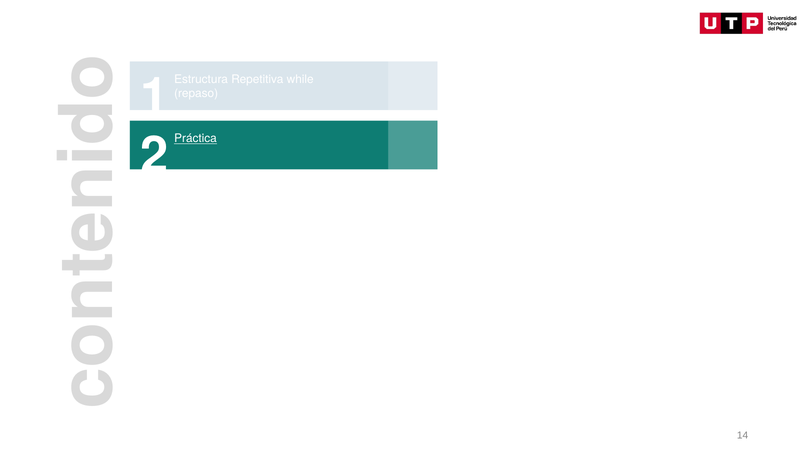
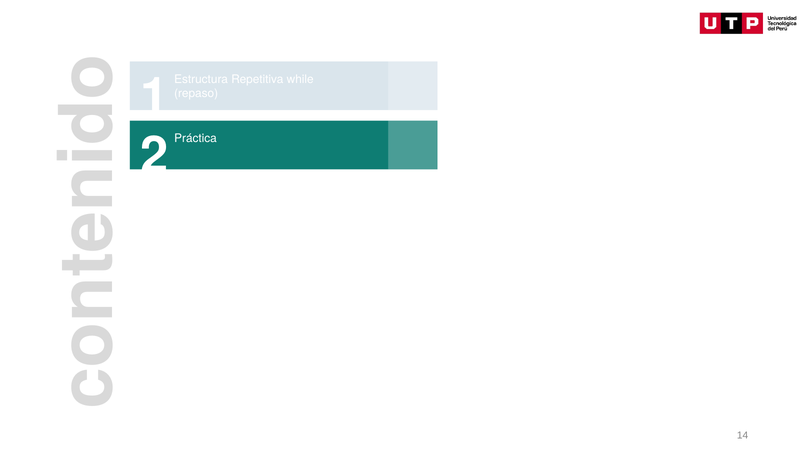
Práctica underline: present -> none
